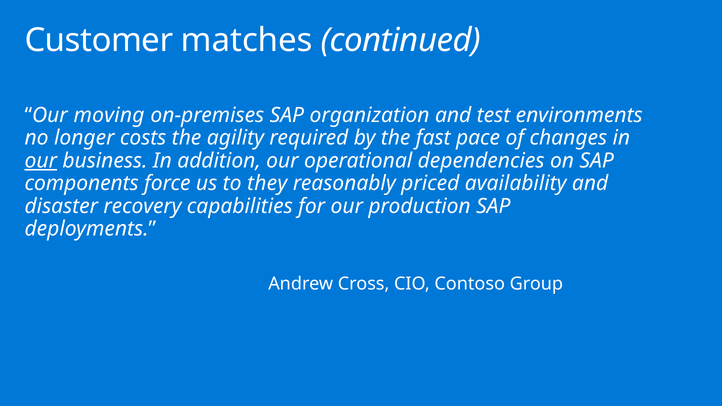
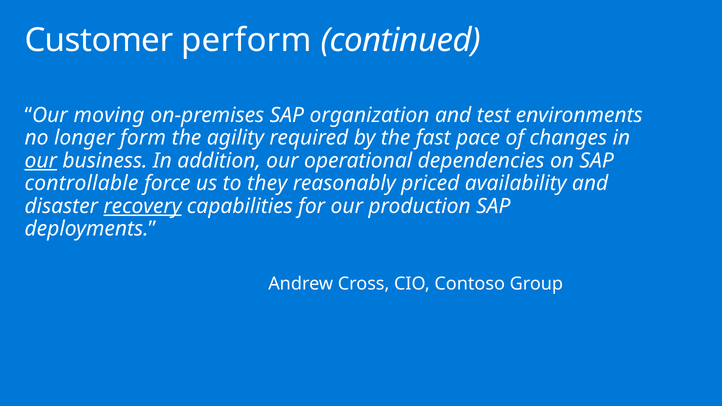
matches: matches -> perform
costs: costs -> form
components: components -> controllable
recovery underline: none -> present
